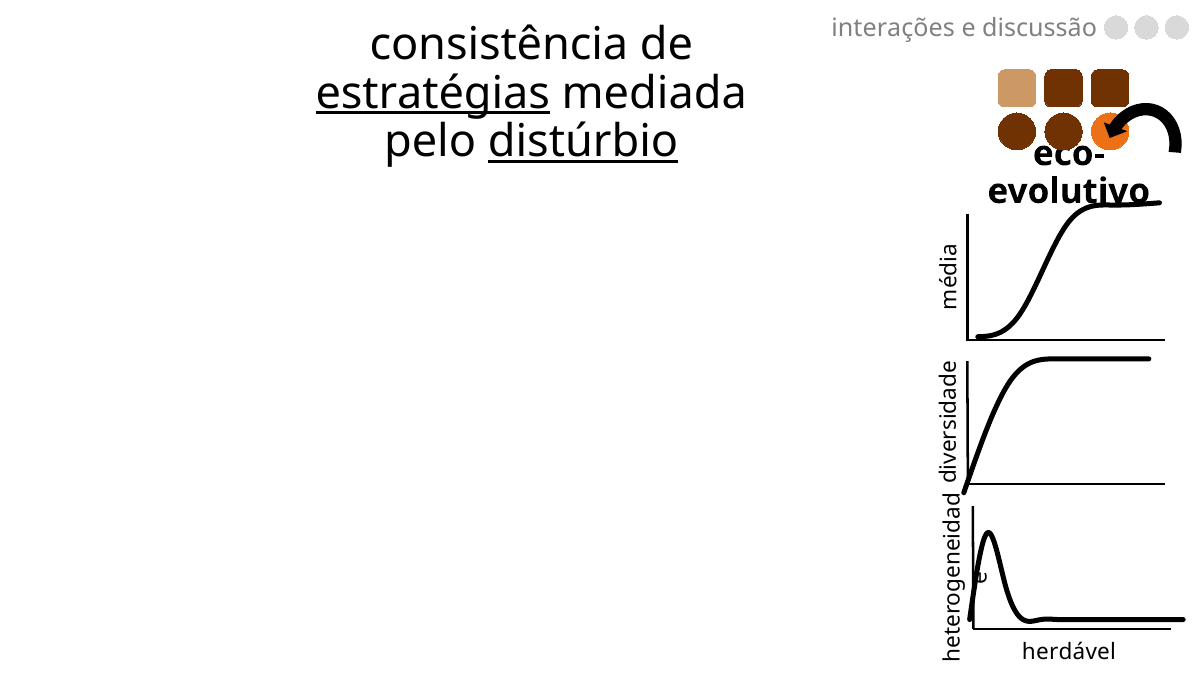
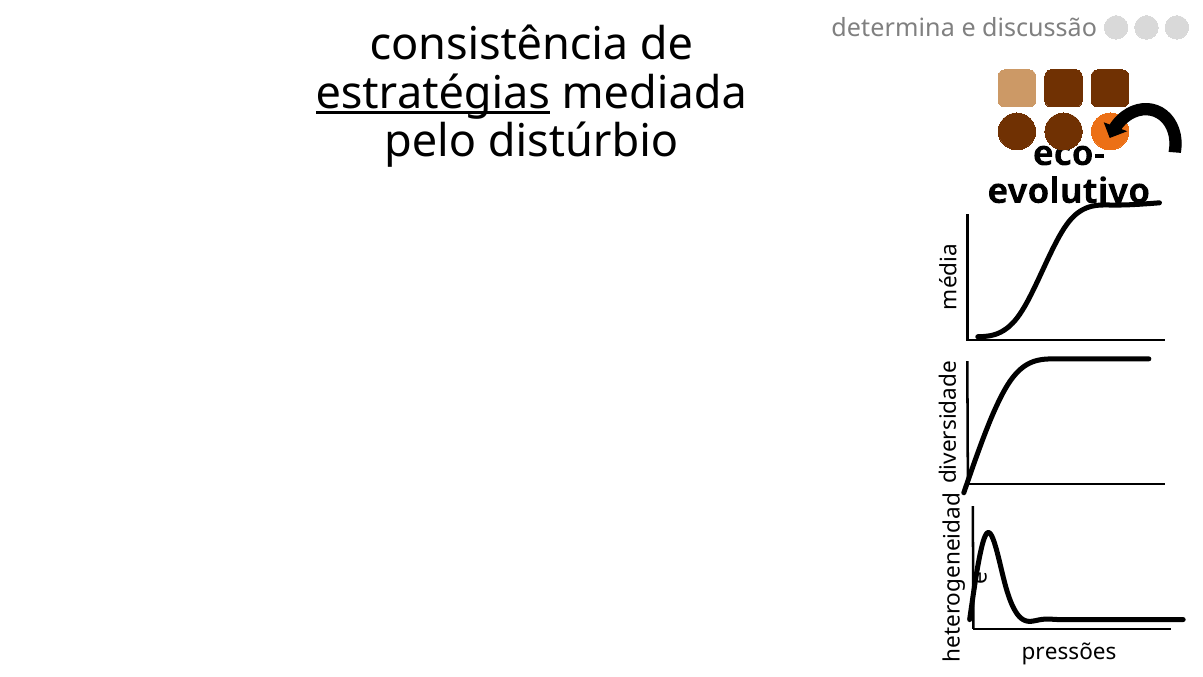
interações: interações -> determina
distúrbio underline: present -> none
herdável: herdável -> pressões
